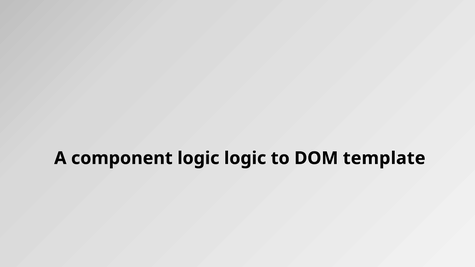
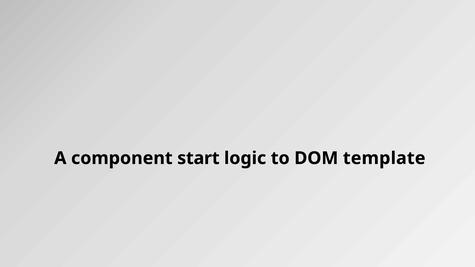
component logic: logic -> start
